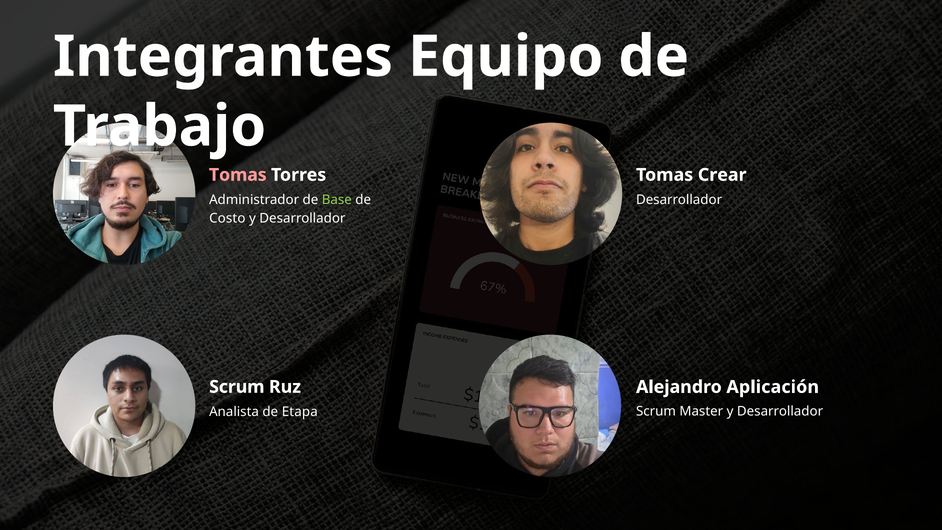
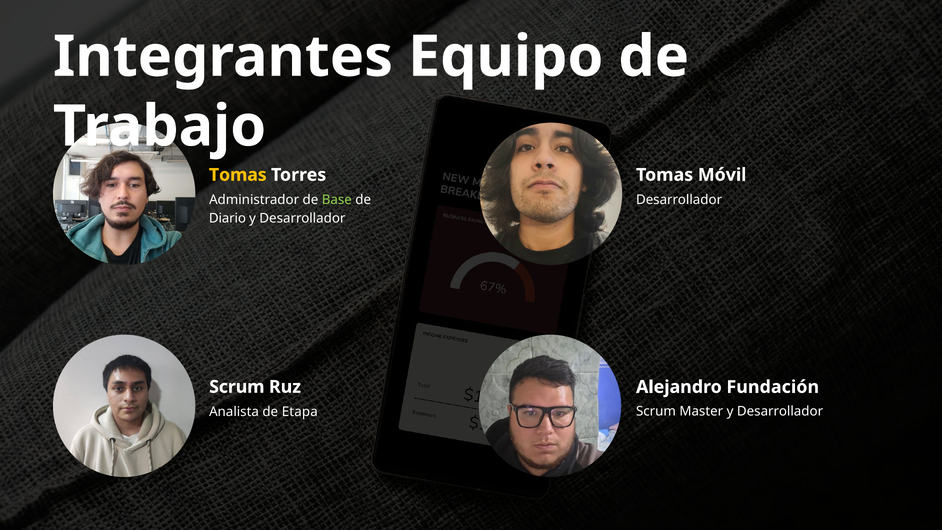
Tomas at (238, 175) colour: pink -> yellow
Crear: Crear -> Móvil
Costo: Costo -> Diario
Aplicación: Aplicación -> Fundación
